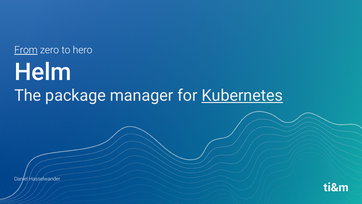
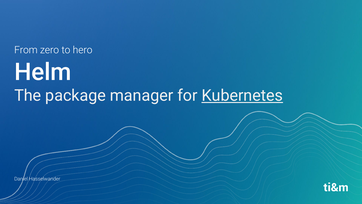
From underline: present -> none
